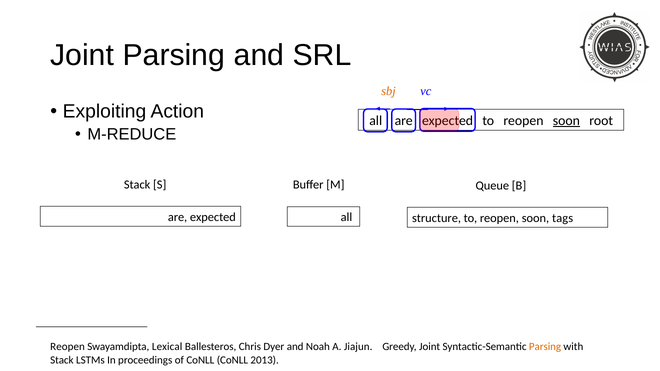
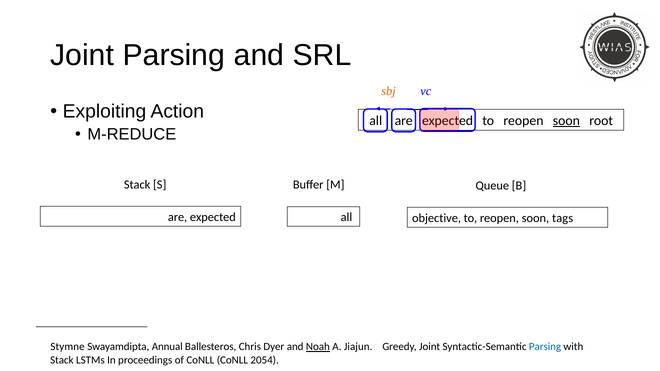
structure: structure -> objective
Reopen at (68, 347): Reopen -> Stymne
Lexical: Lexical -> Annual
Noah underline: none -> present
Parsing at (545, 347) colour: orange -> blue
2013: 2013 -> 2054
